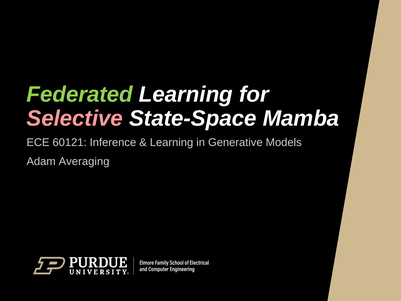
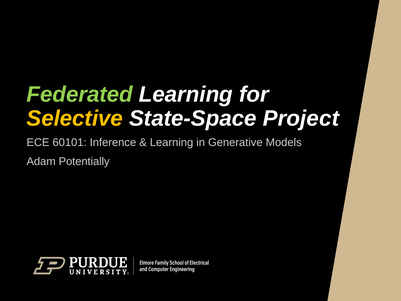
Selective colour: pink -> yellow
Mamba: Mamba -> Project
60121: 60121 -> 60101
Averaging: Averaging -> Potentially
